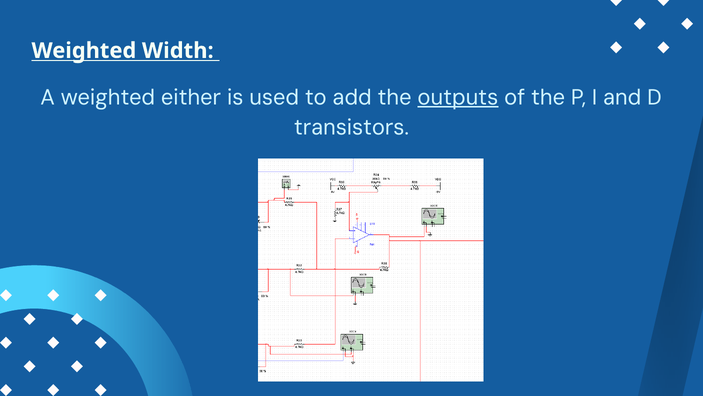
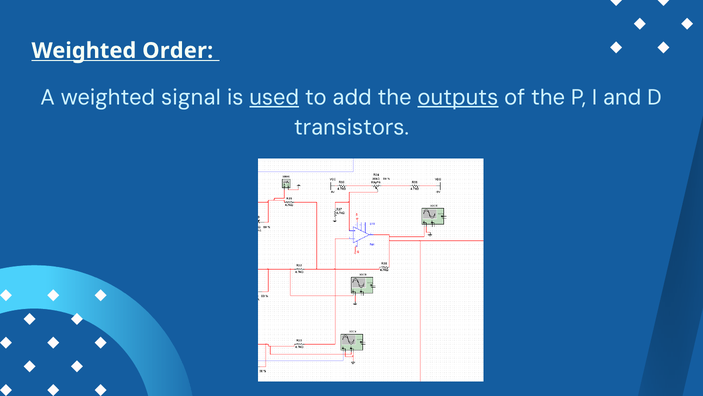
Width: Width -> Order
either: either -> signal
used underline: none -> present
